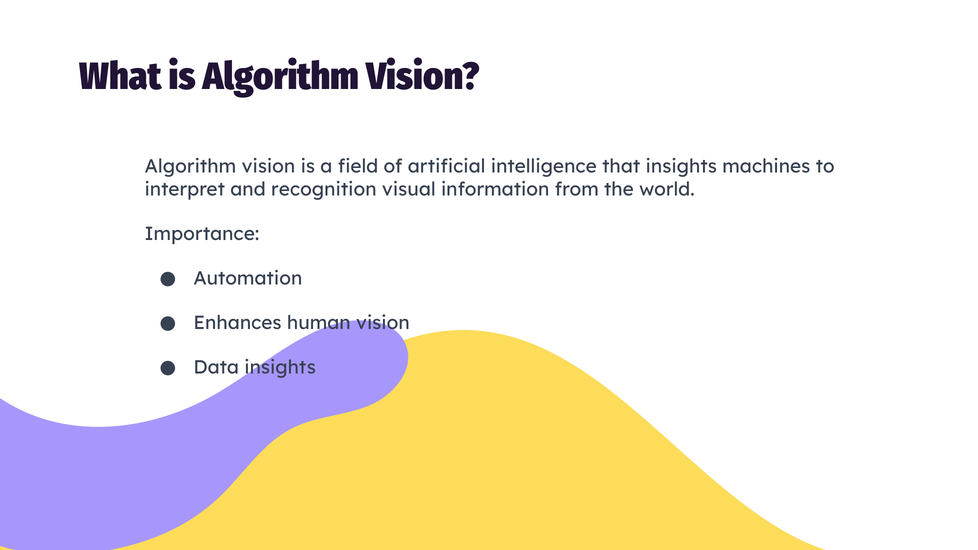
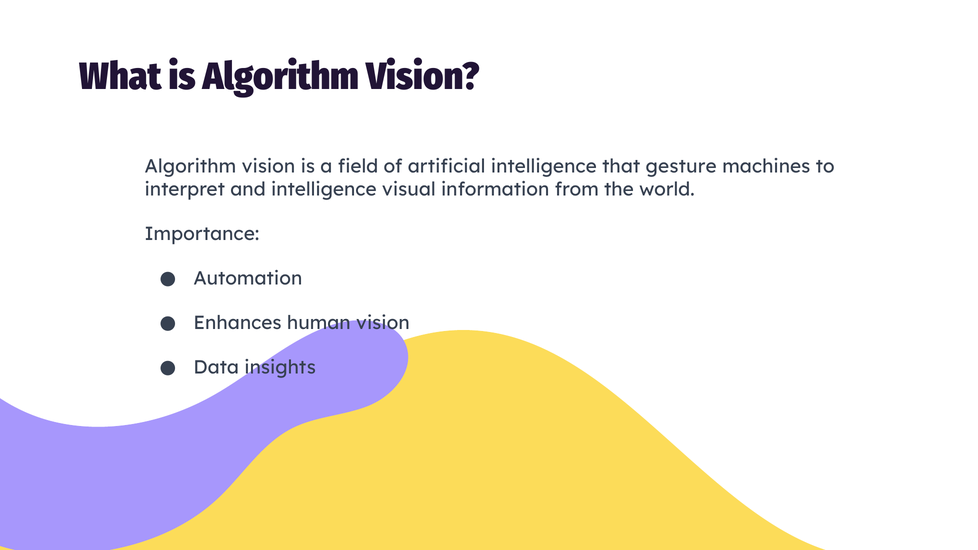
that insights: insights -> gesture
and recognition: recognition -> intelligence
